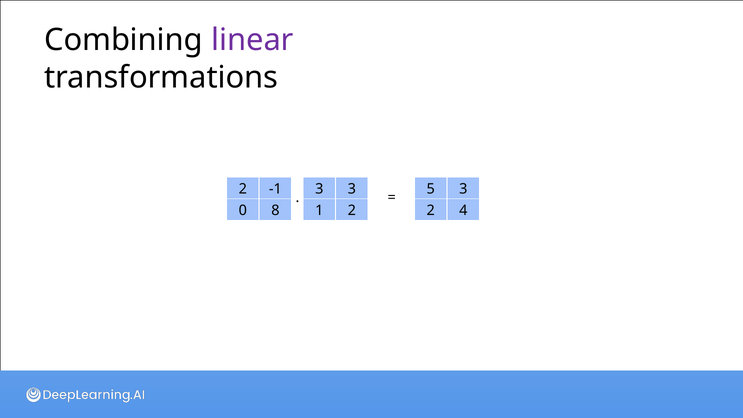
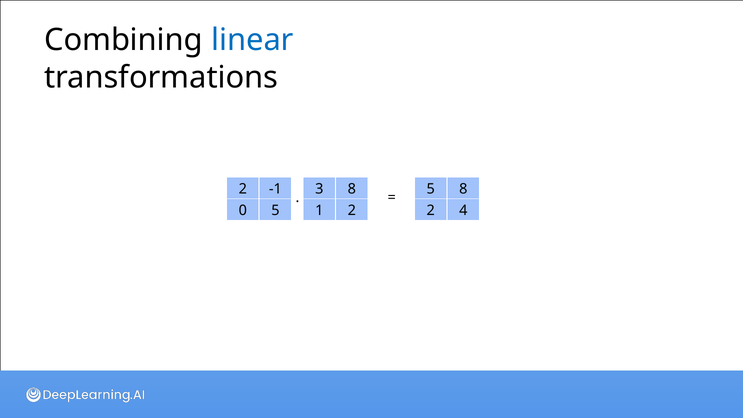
linear colour: purple -> blue
3 3: 3 -> 8
5 3: 3 -> 8
0 8: 8 -> 5
